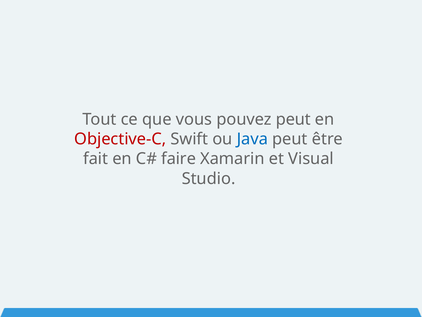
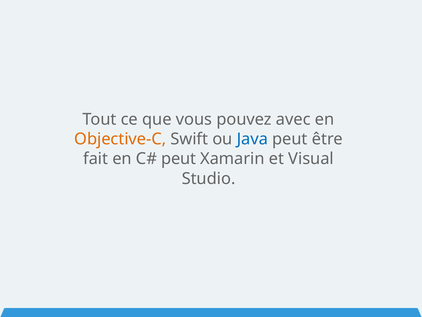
pouvez peut: peut -> avec
Objective-C colour: red -> orange
faire at (179, 159): faire -> peut
